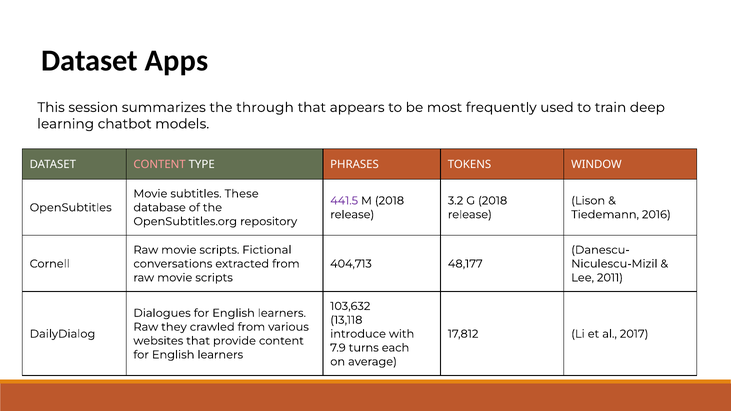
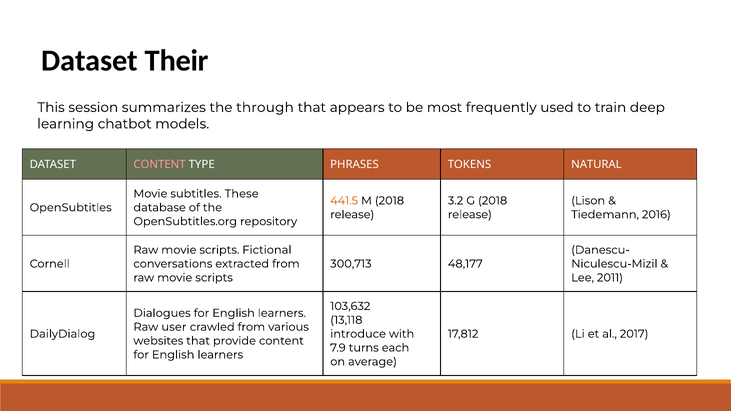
Apps: Apps -> Their
WINDOW: WINDOW -> NATURAL
441.5 colour: purple -> orange
404,713: 404,713 -> 300,713
they: they -> user
